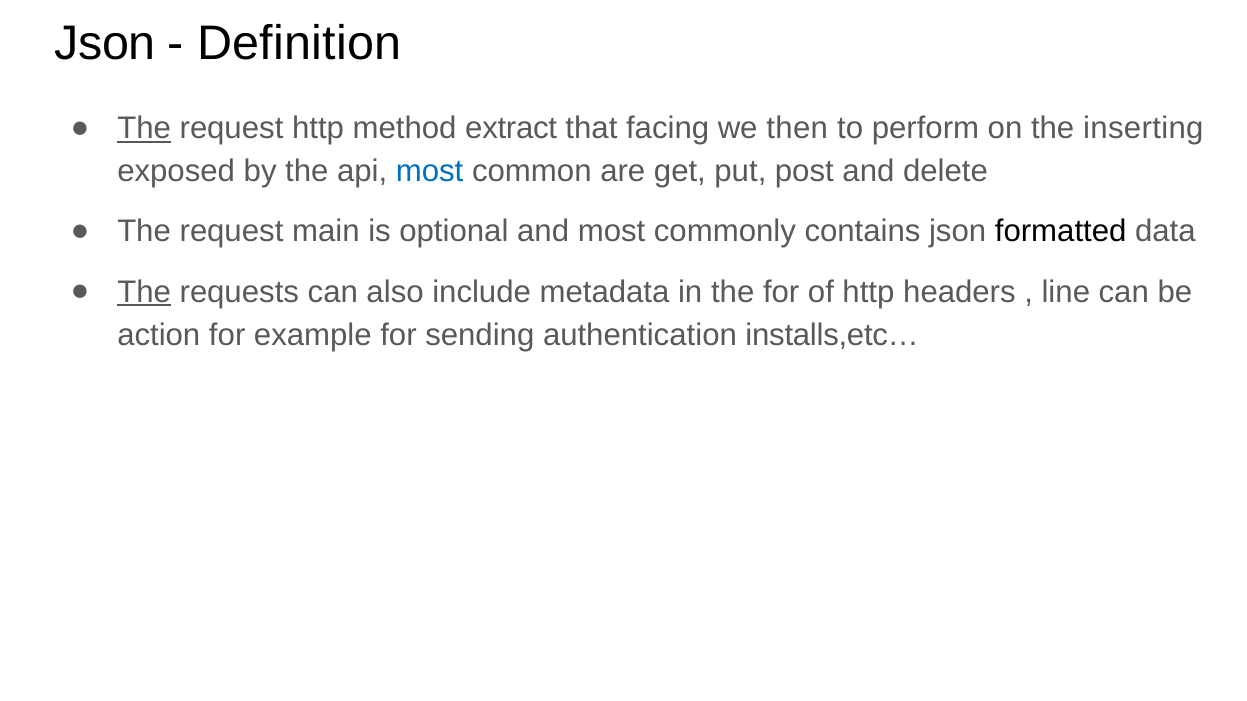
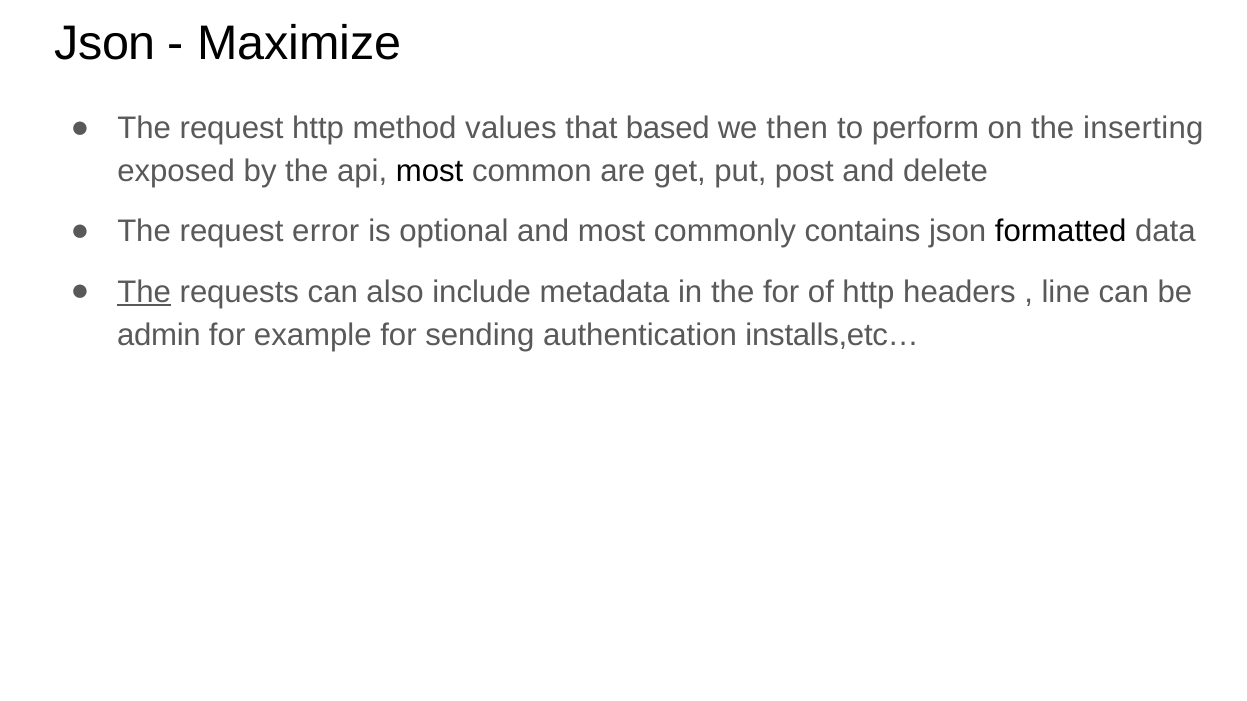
Definition: Definition -> Maximize
The at (144, 129) underline: present -> none
extract: extract -> values
facing: facing -> based
most at (430, 172) colour: blue -> black
main: main -> error
action: action -> admin
